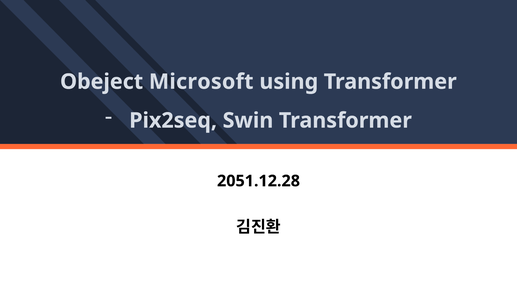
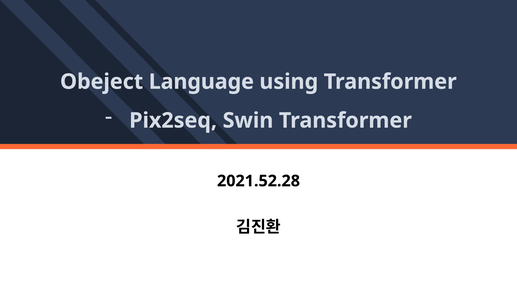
Microsoft: Microsoft -> Language
2051.12.28: 2051.12.28 -> 2021.52.28
